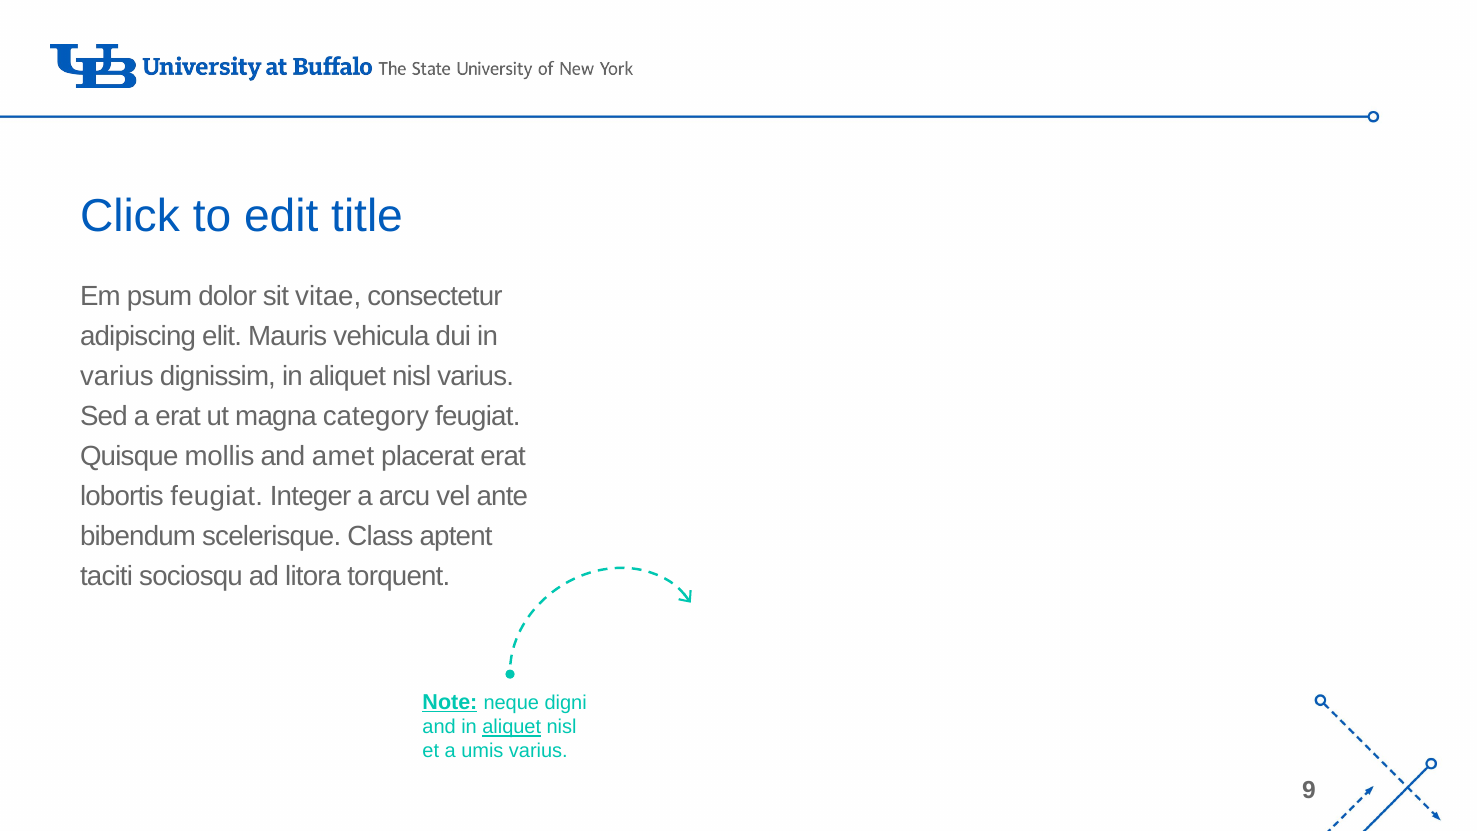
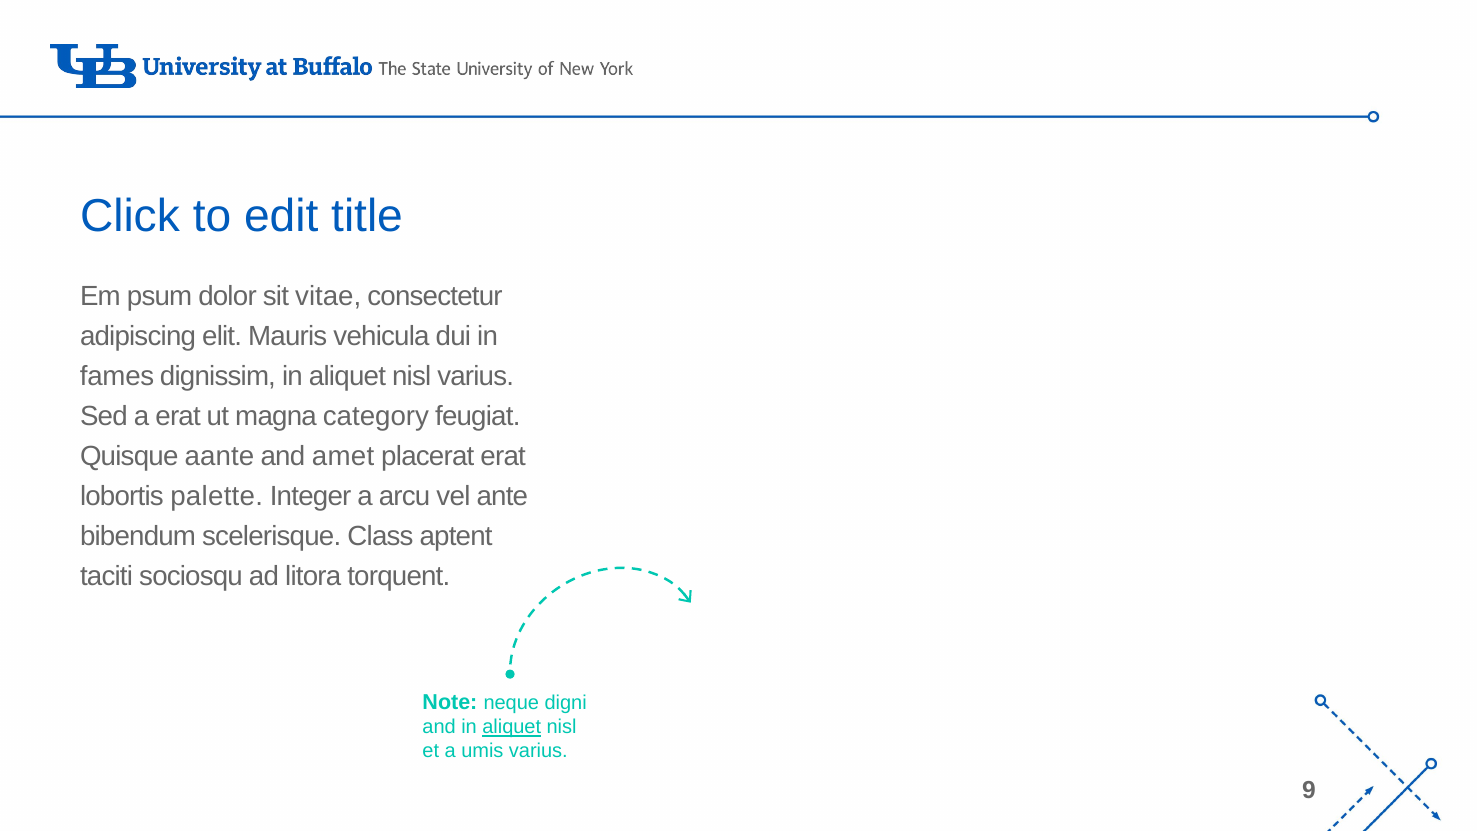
varius at (117, 376): varius -> fames
mollis: mollis -> aante
lobortis feugiat: feugiat -> palette
Note underline: present -> none
